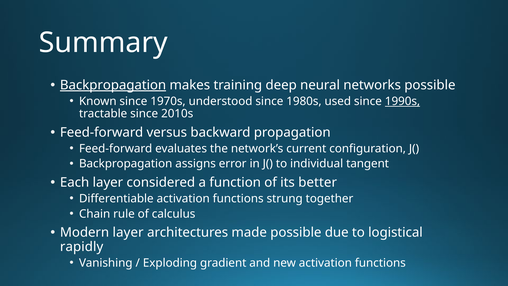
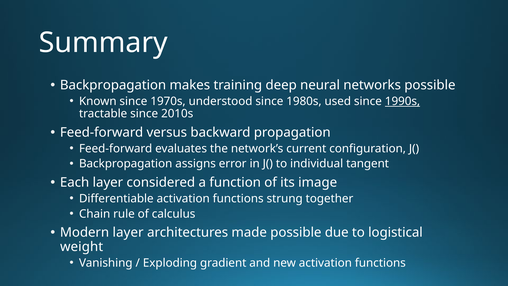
Backpropagation at (113, 85) underline: present -> none
better: better -> image
rapidly: rapidly -> weight
